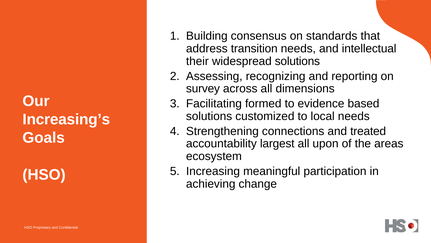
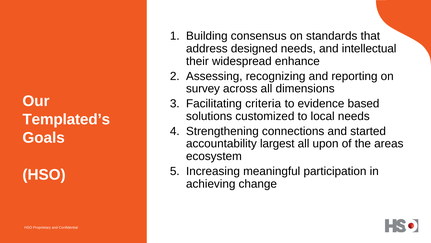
transition: transition -> designed
widespread solutions: solutions -> enhance
formed: formed -> criteria
Increasing’s: Increasing’s -> Templated’s
treated: treated -> started
